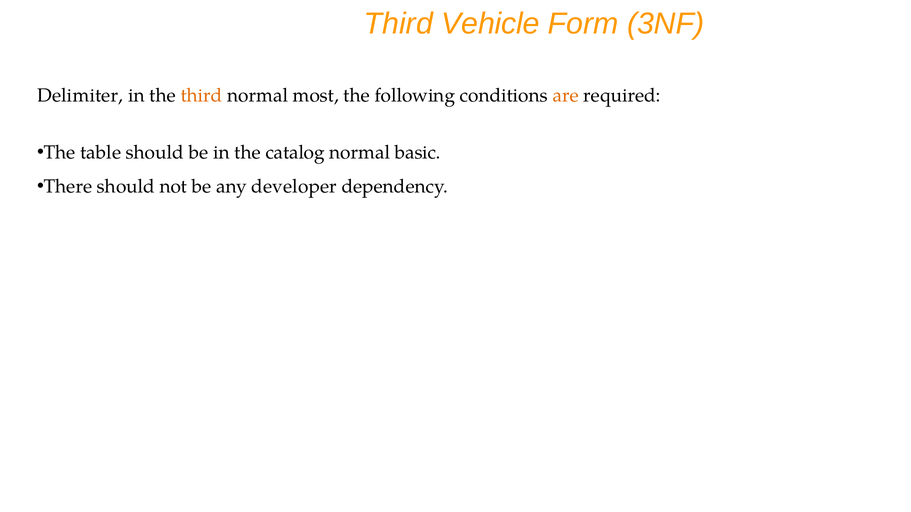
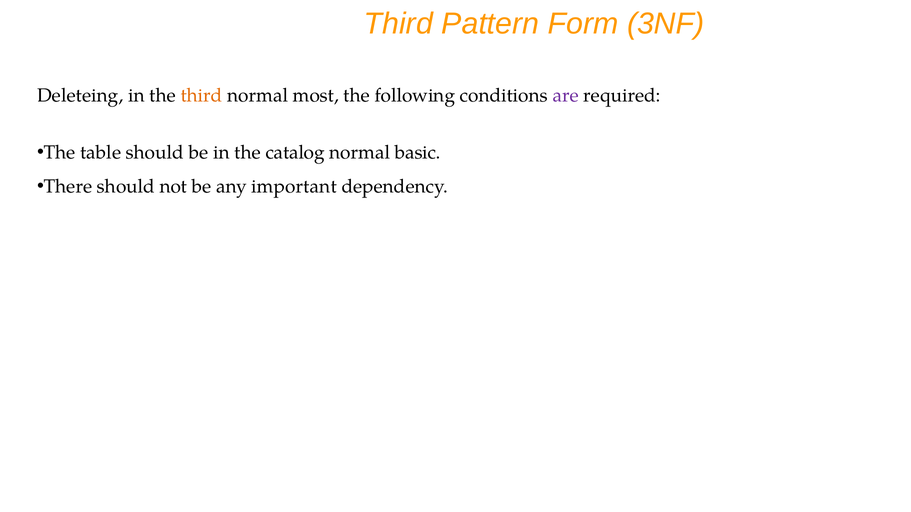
Vehicle: Vehicle -> Pattern
Delimiter: Delimiter -> Deleteing
are colour: orange -> purple
developer: developer -> important
